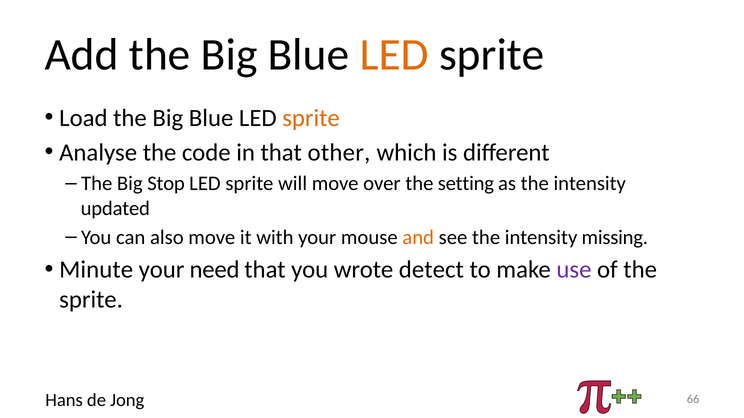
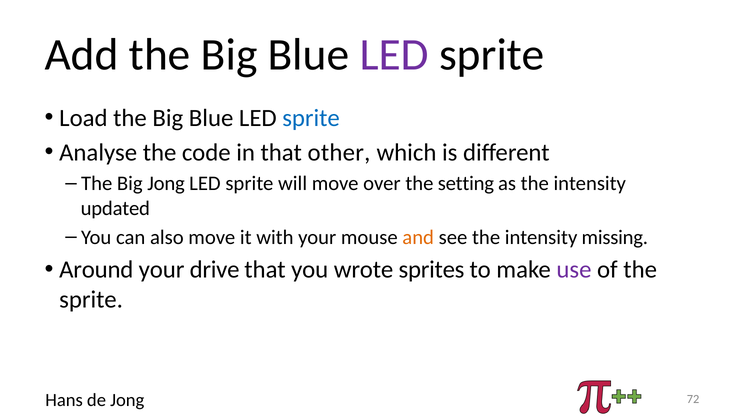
LED at (394, 55) colour: orange -> purple
sprite at (311, 118) colour: orange -> blue
Big Stop: Stop -> Jong
Minute: Minute -> Around
need: need -> drive
detect: detect -> sprites
66: 66 -> 72
